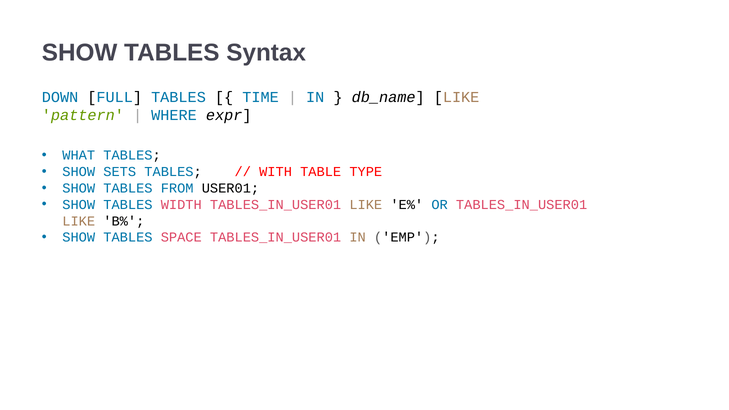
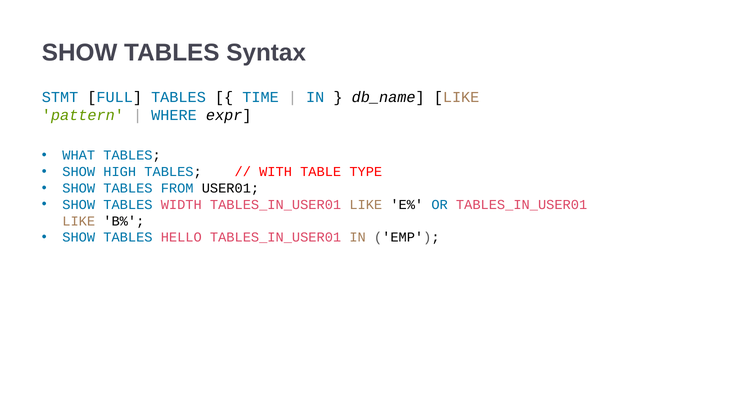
DOWN: DOWN -> STMT
SETS: SETS -> HIGH
SPACE: SPACE -> HELLO
